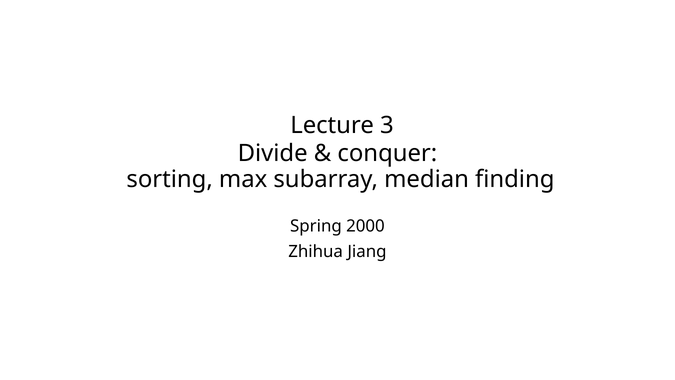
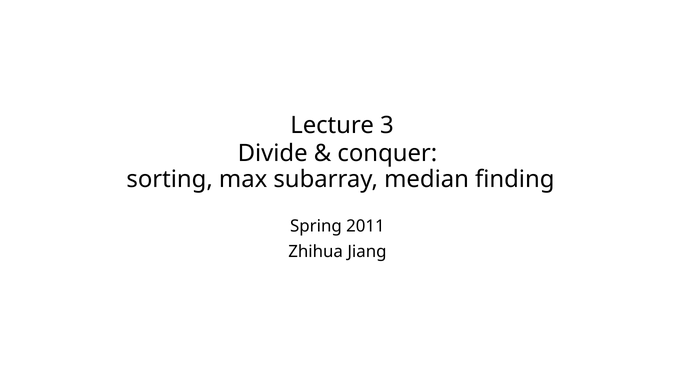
2000: 2000 -> 2011
